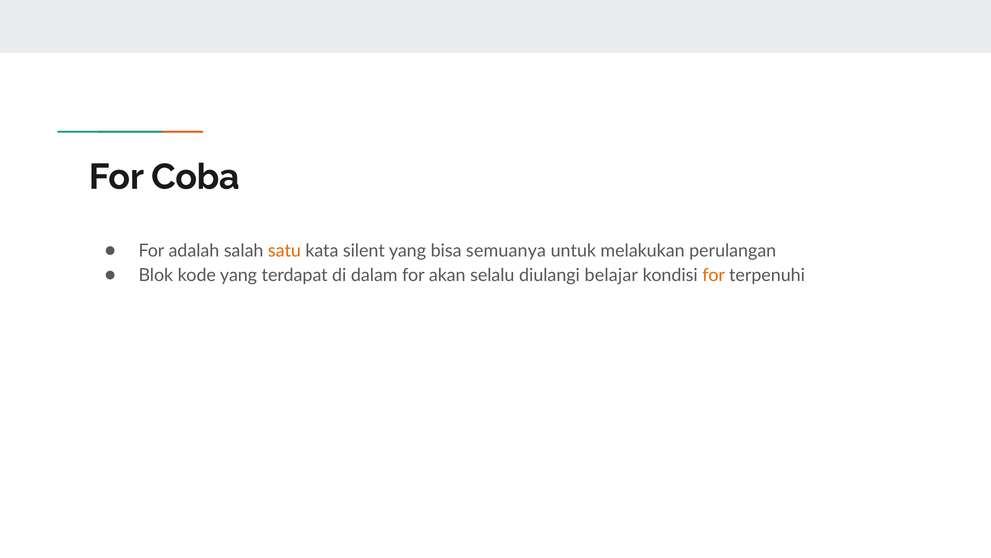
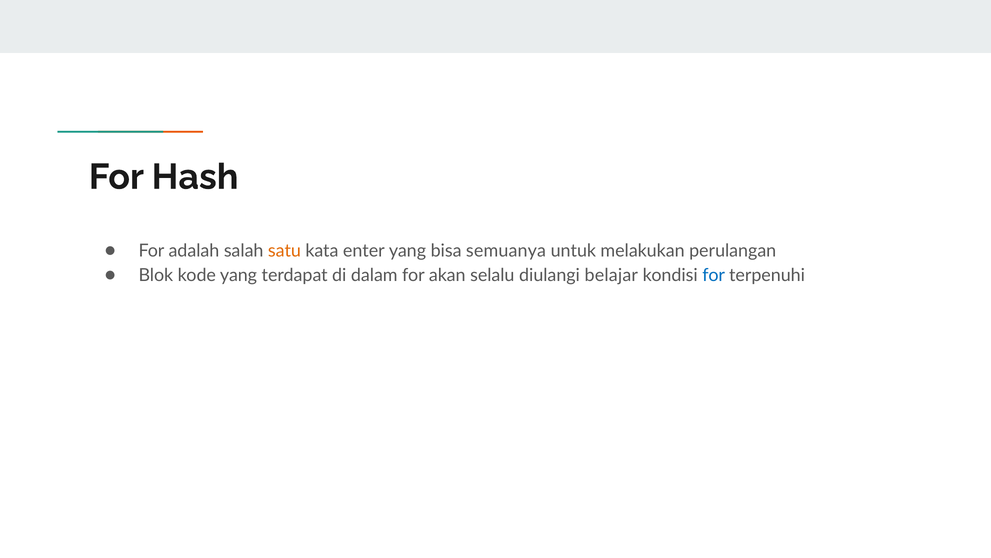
Coba: Coba -> Hash
silent: silent -> enter
for at (714, 275) colour: orange -> blue
